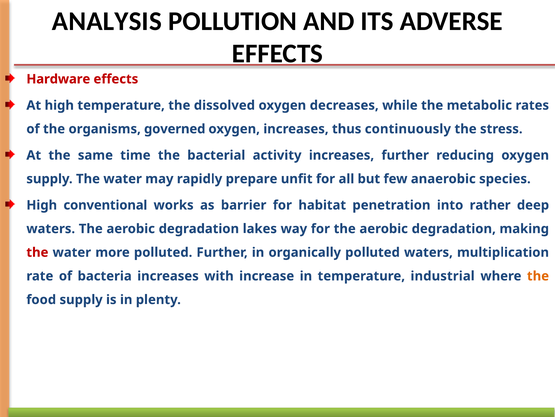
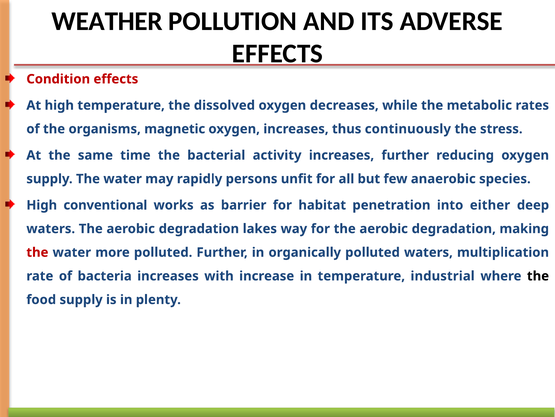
ANALYSIS: ANALYSIS -> WEATHER
Hardware: Hardware -> Condition
governed: governed -> magnetic
prepare: prepare -> persons
rather: rather -> either
the at (538, 276) colour: orange -> black
